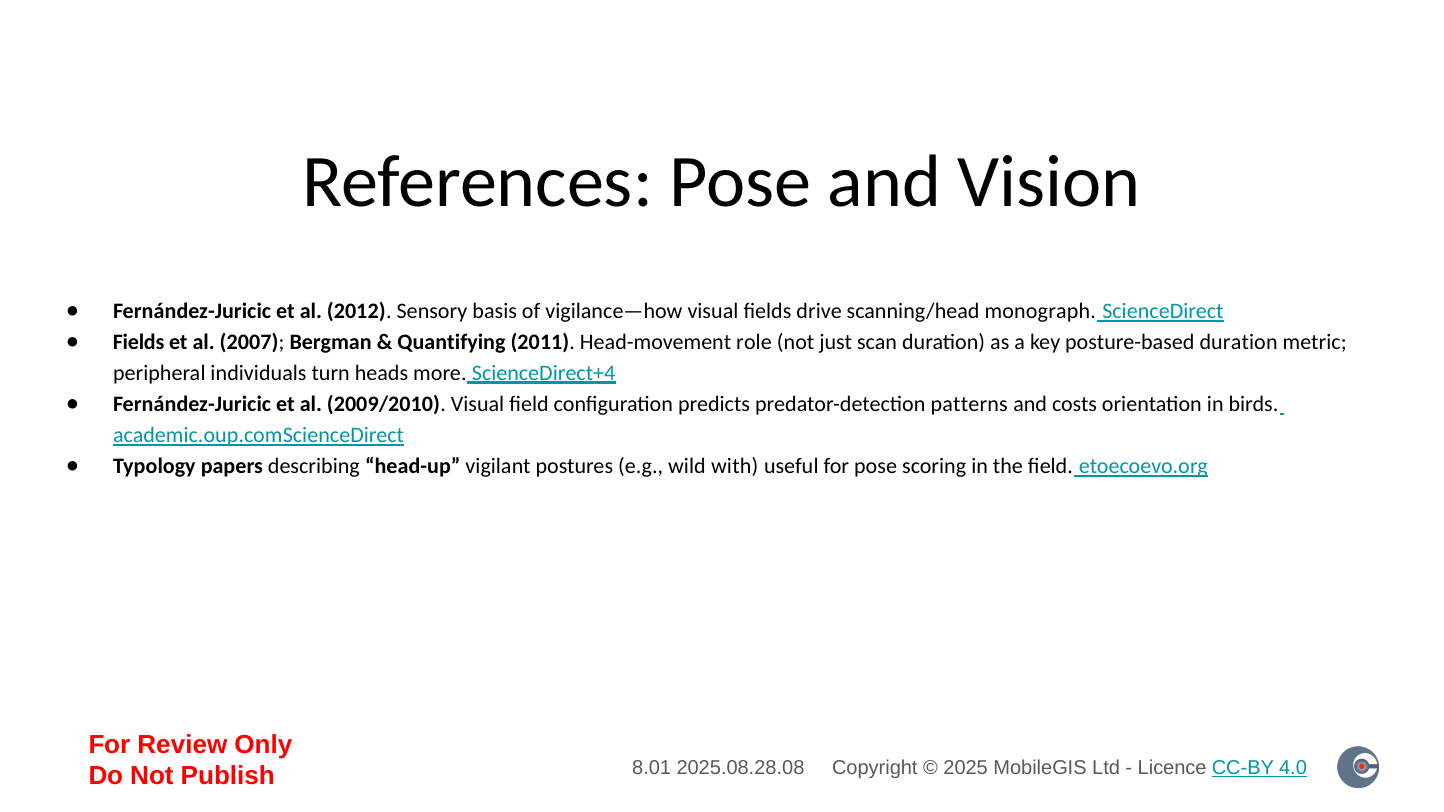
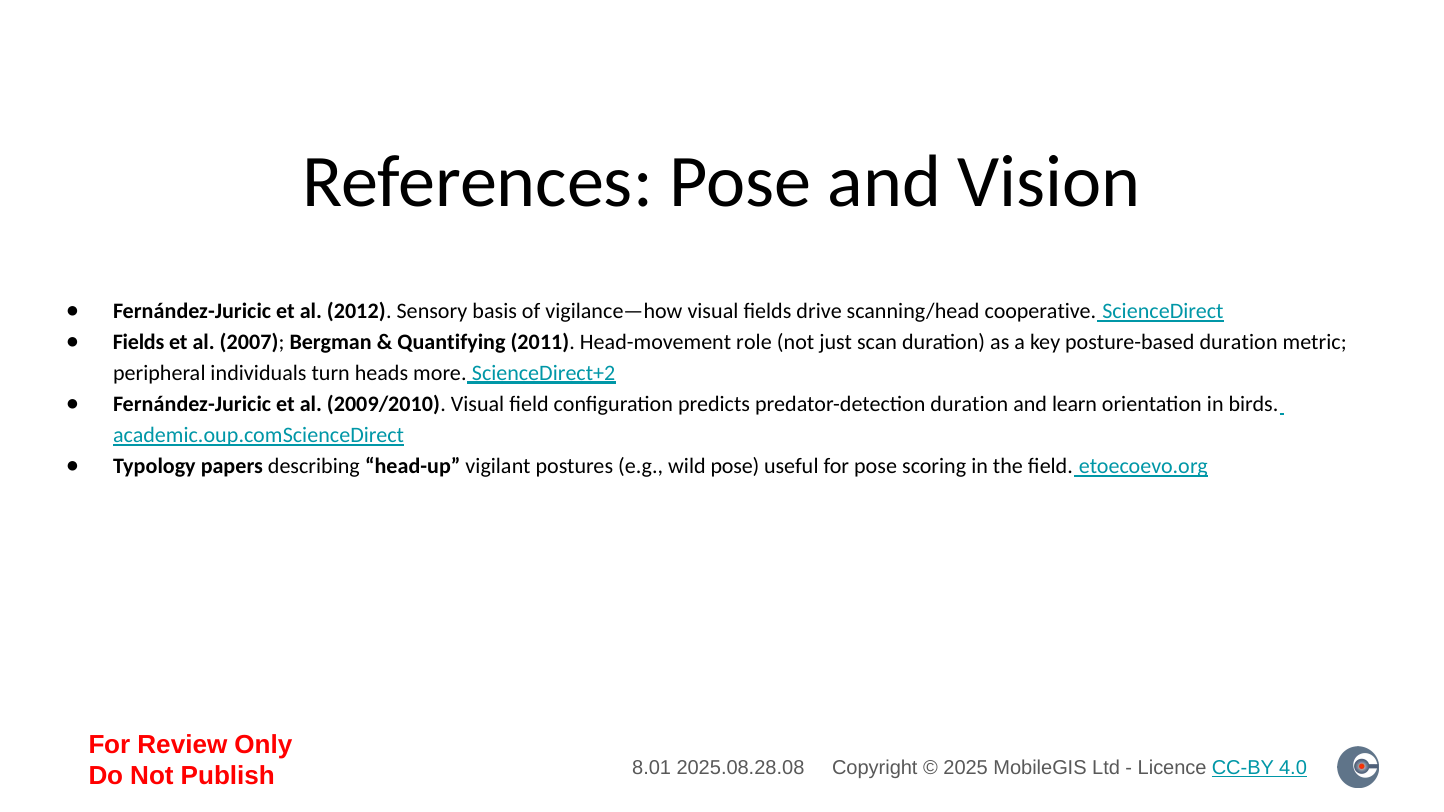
monograph: monograph -> cooperative
ScienceDirect+4: ScienceDirect+4 -> ScienceDirect+2
predator-detection patterns: patterns -> duration
costs: costs -> learn
wild with: with -> pose
